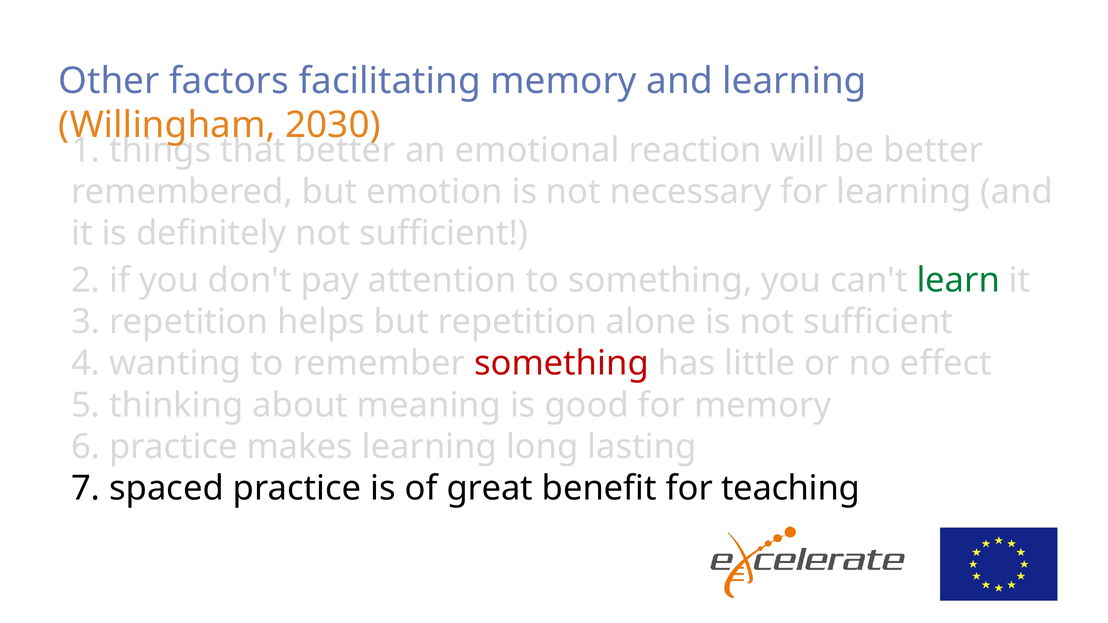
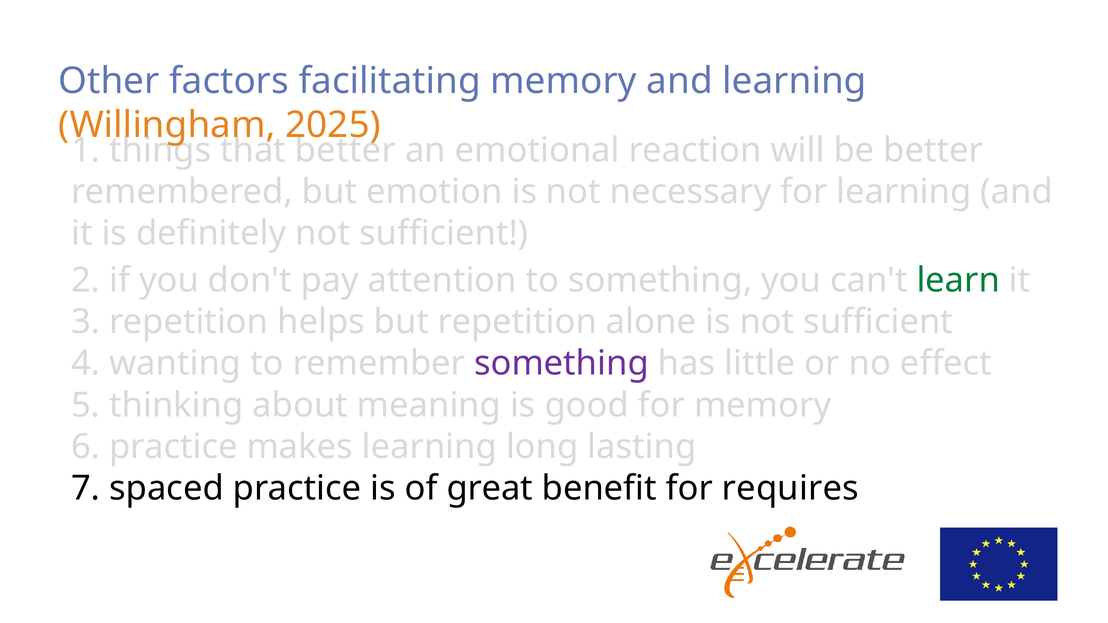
2030: 2030 -> 2025
something at (562, 364) colour: red -> purple
teaching: teaching -> requires
